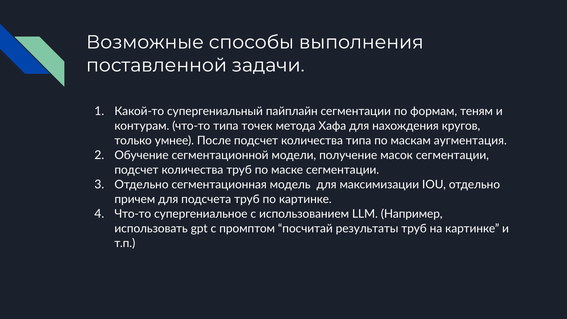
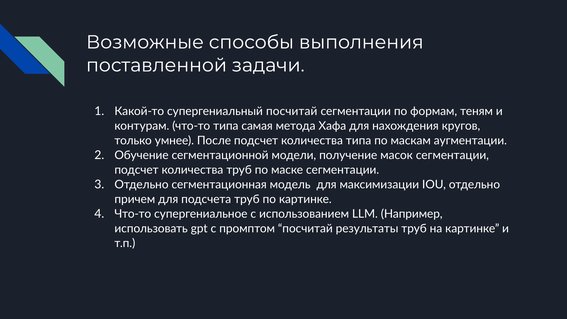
супергениальный пайплайн: пайплайн -> посчитай
точек: точек -> самая
аугментация: аугментация -> аугментации
